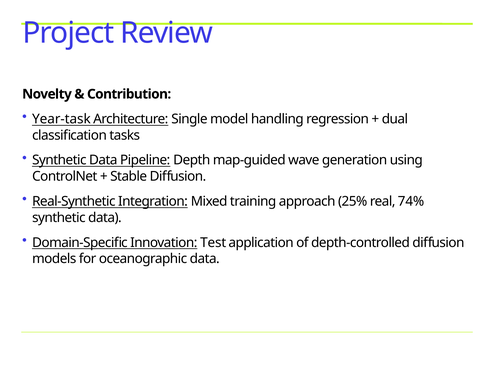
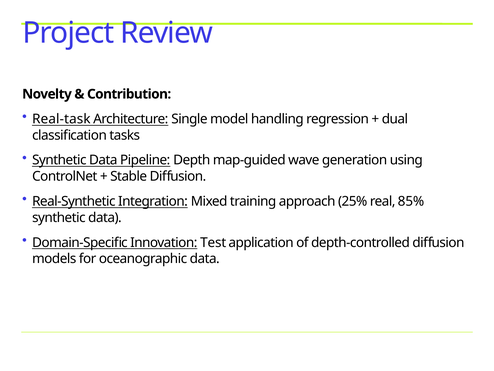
Year-task: Year-task -> Real-task
74%: 74% -> 85%
